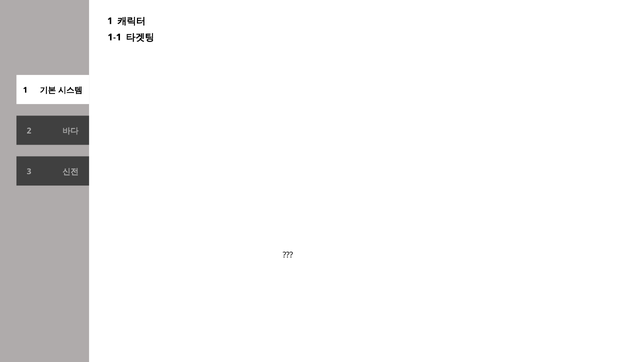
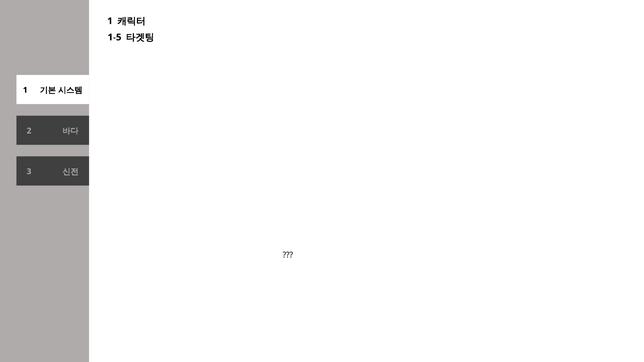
1-1: 1-1 -> 1-5
